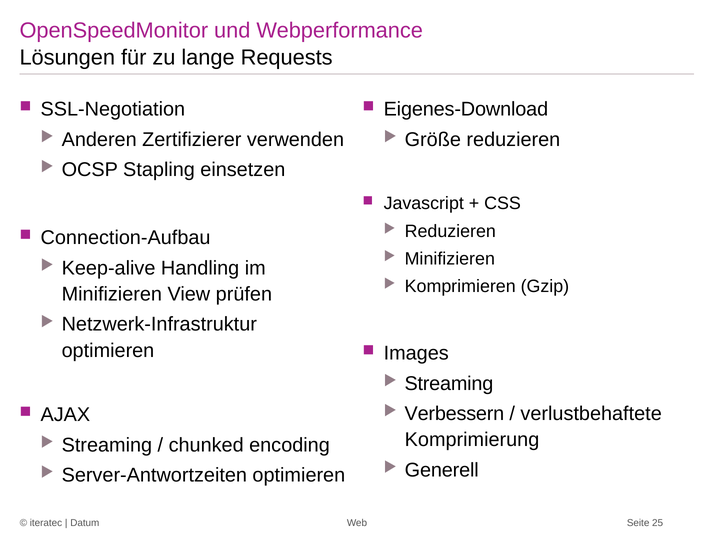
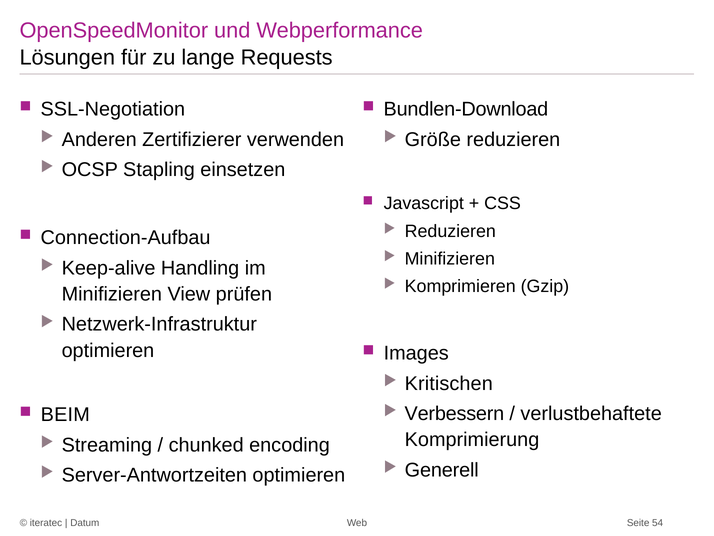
Eigenes-Download: Eigenes-Download -> Bundlen-Download
Streaming at (449, 383): Streaming -> Kritischen
AJAX: AJAX -> BEIM
25: 25 -> 54
